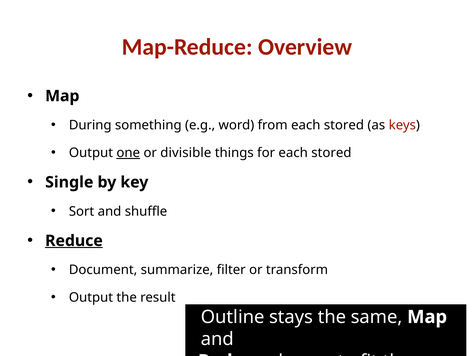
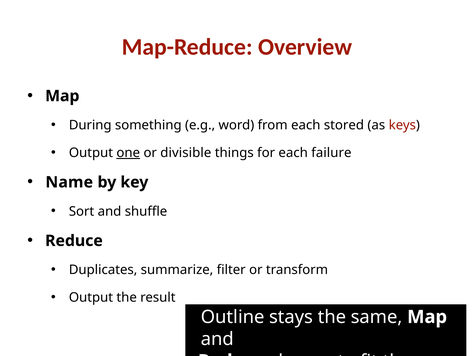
for each stored: stored -> failure
Single: Single -> Name
Reduce at (74, 240) underline: present -> none
Document: Document -> Duplicates
